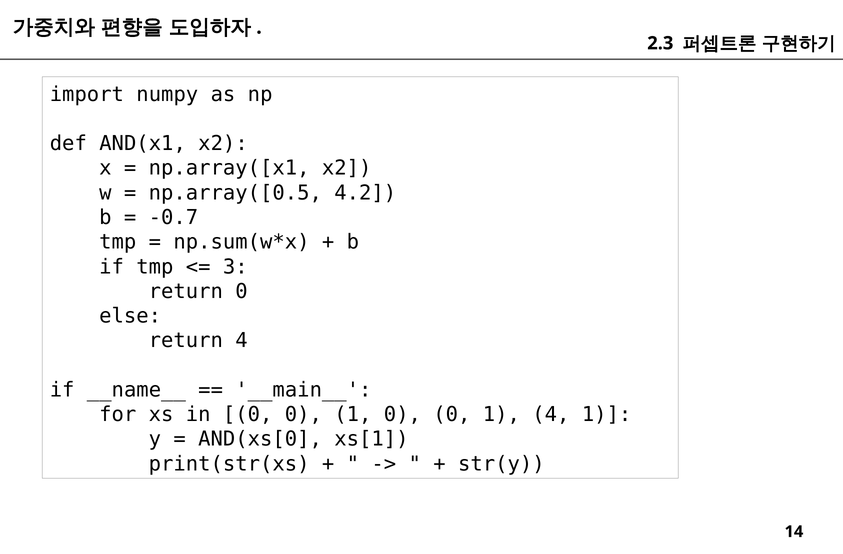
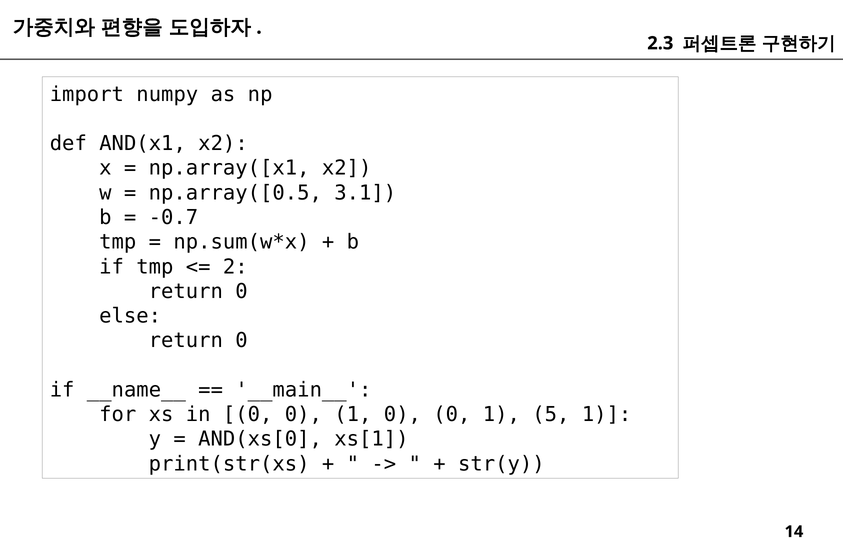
4.2: 4.2 -> 3.1
3: 3 -> 2
4 at (241, 340): 4 -> 0
1 4: 4 -> 5
